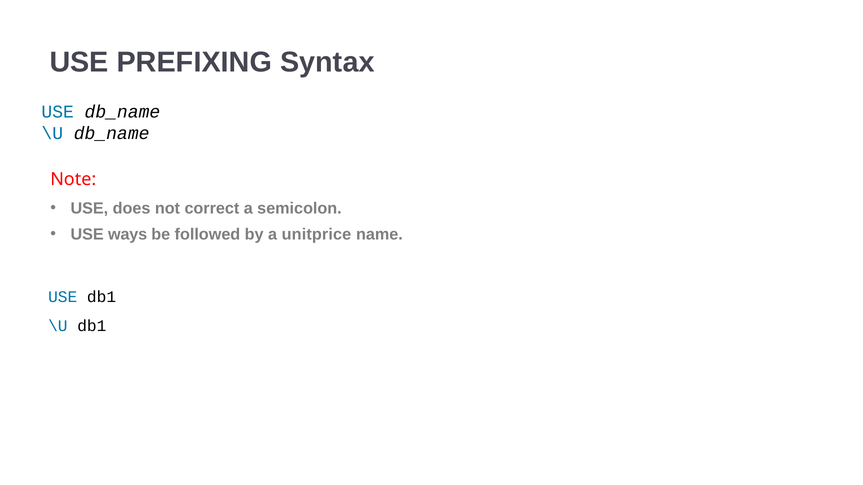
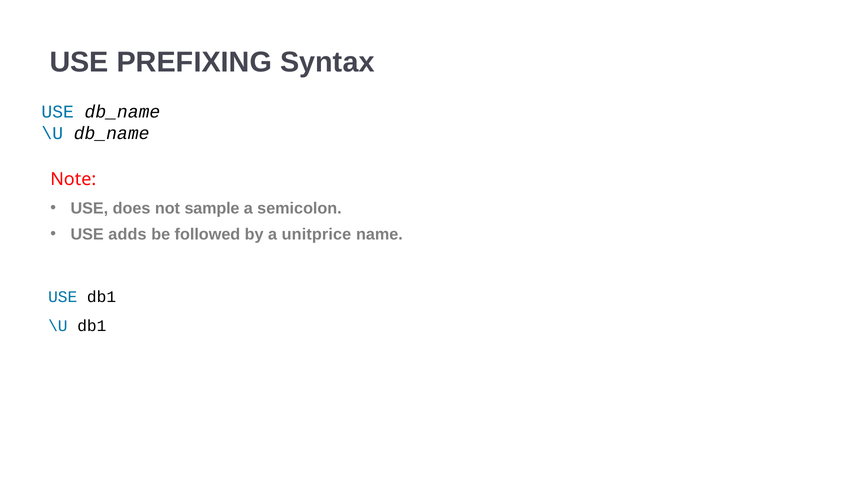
correct: correct -> sample
ways: ways -> adds
